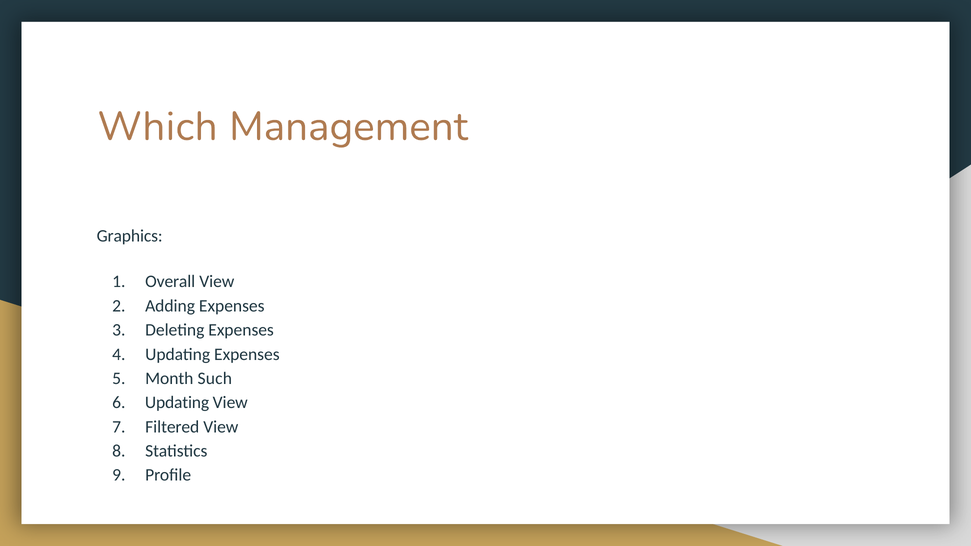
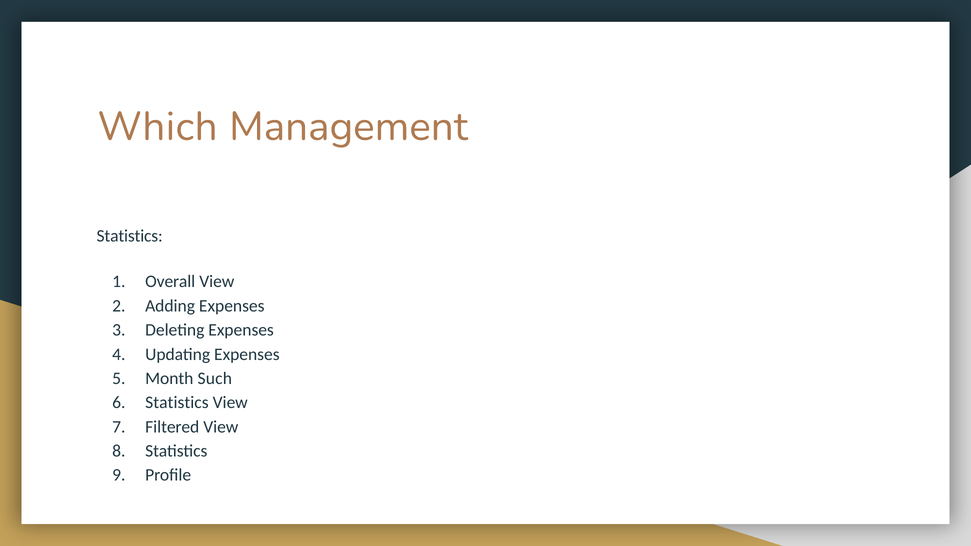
Graphics at (130, 236): Graphics -> Statistics
Updating at (177, 403): Updating -> Statistics
